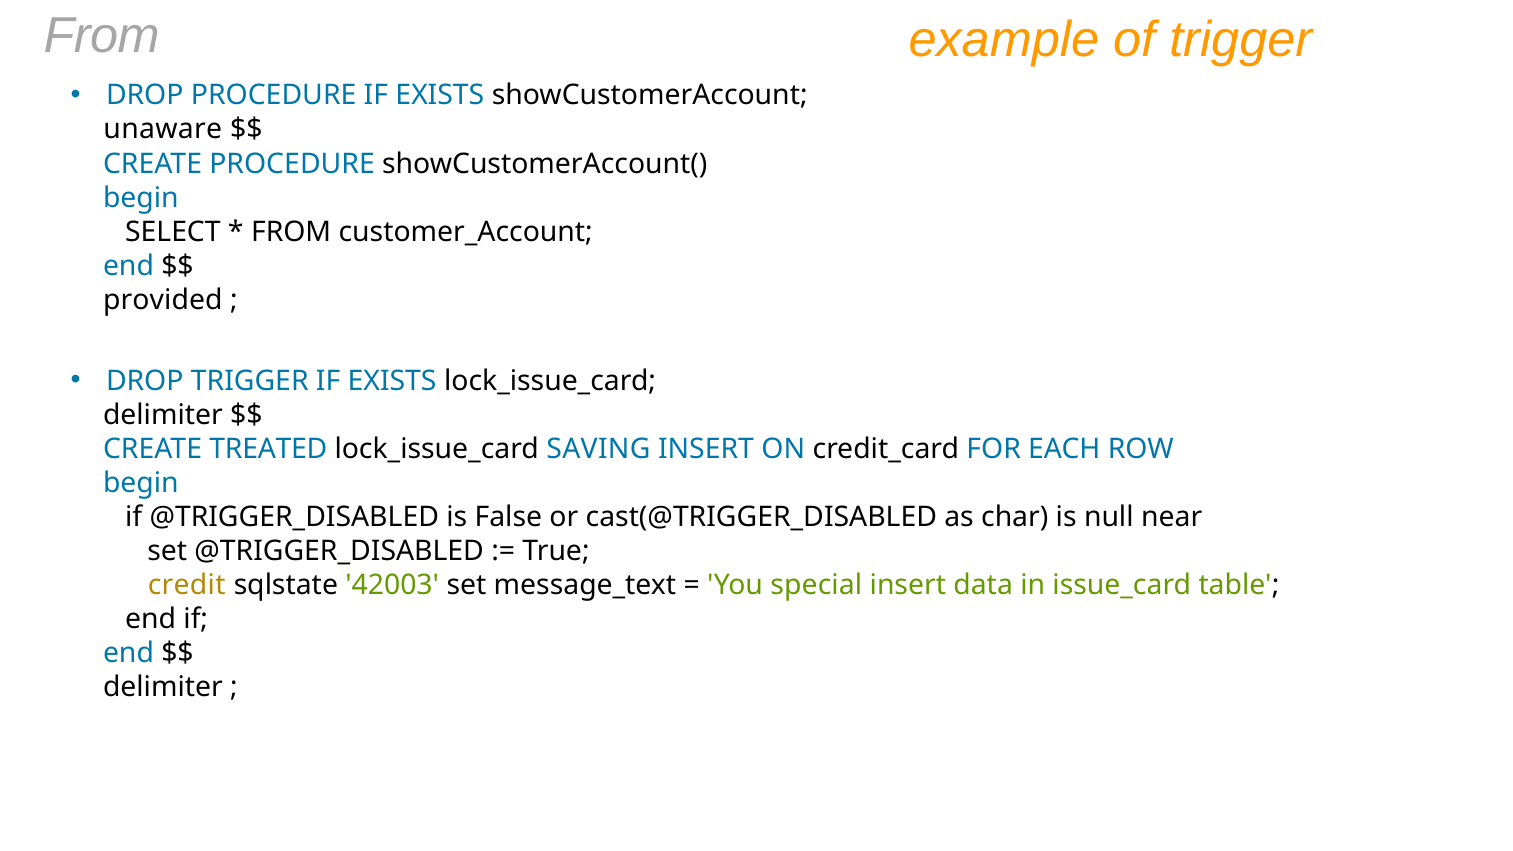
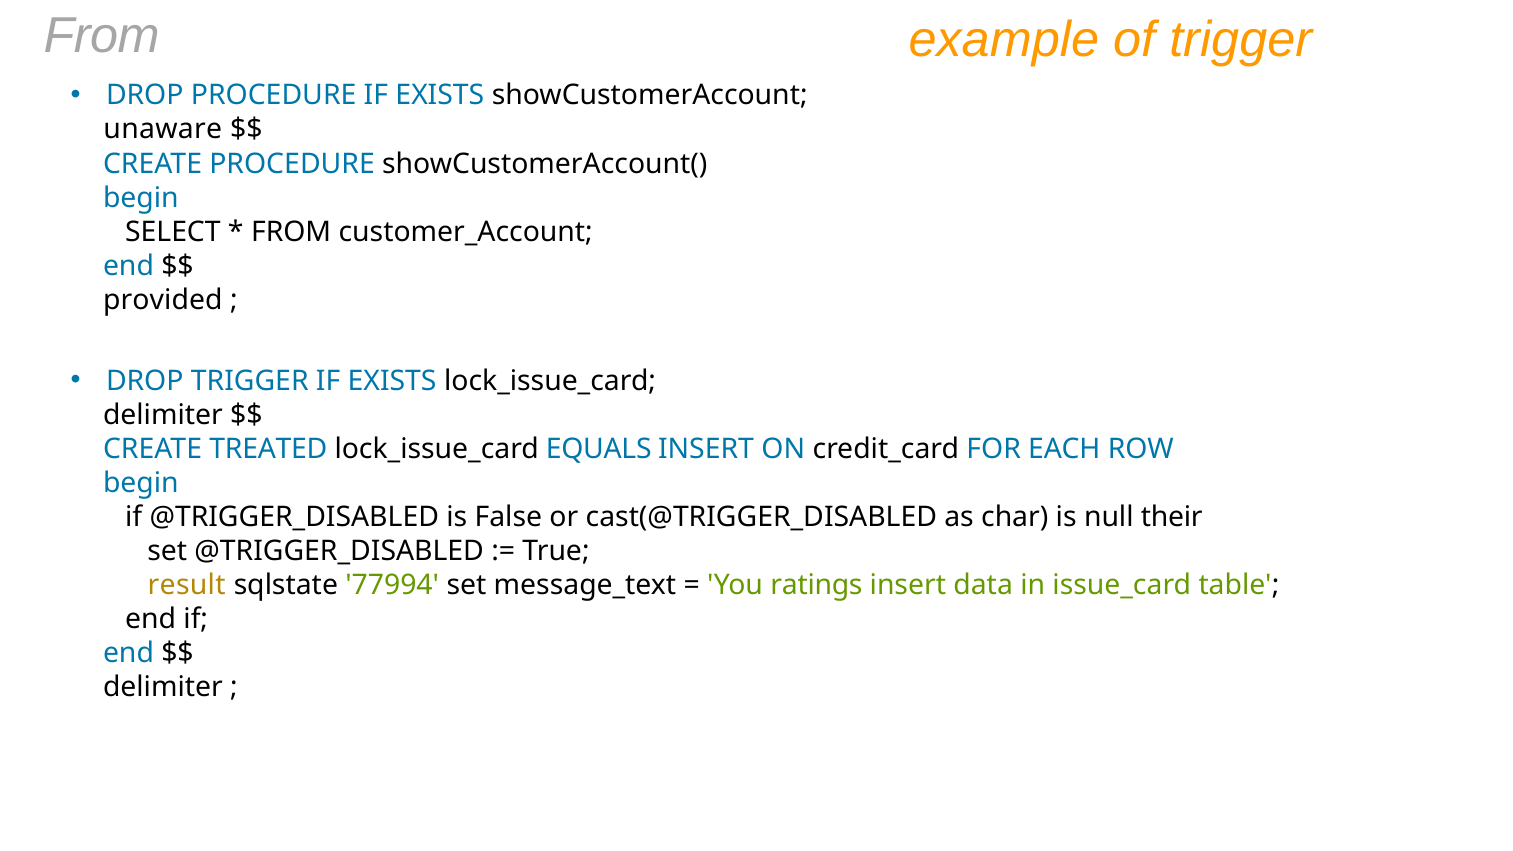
SAVING: SAVING -> EQUALS
near: near -> their
credit: credit -> result
42003: 42003 -> 77994
special: special -> ratings
